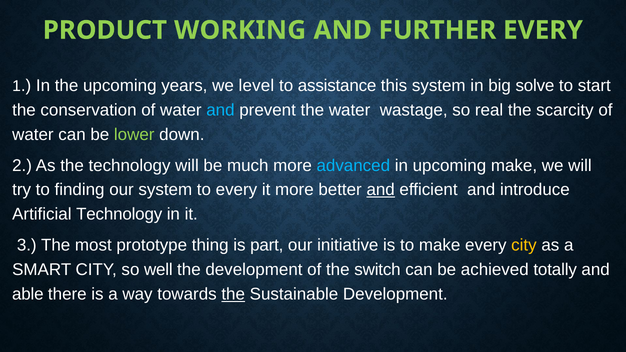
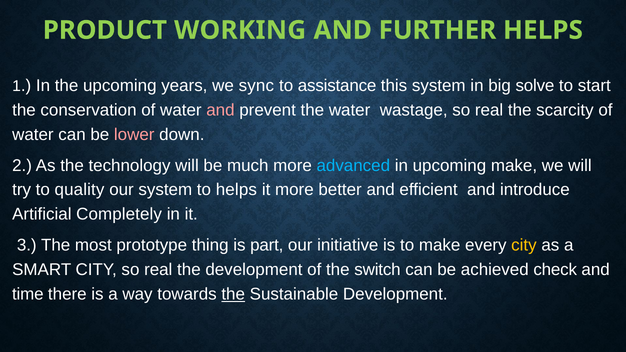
FURTHER EVERY: EVERY -> HELPS
level: level -> sync
and at (220, 110) colour: light blue -> pink
lower colour: light green -> pink
finding: finding -> quality
to every: every -> helps
and at (381, 190) underline: present -> none
Artificial Technology: Technology -> Completely
CITY so well: well -> real
totally: totally -> check
able: able -> time
